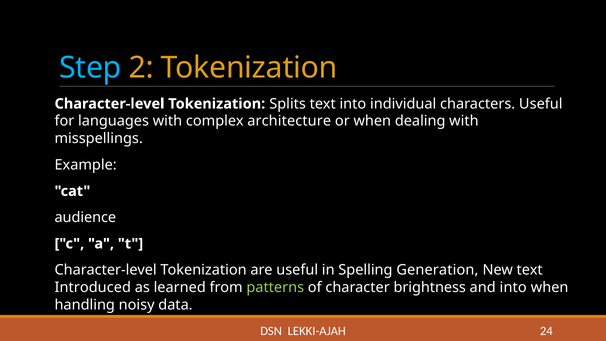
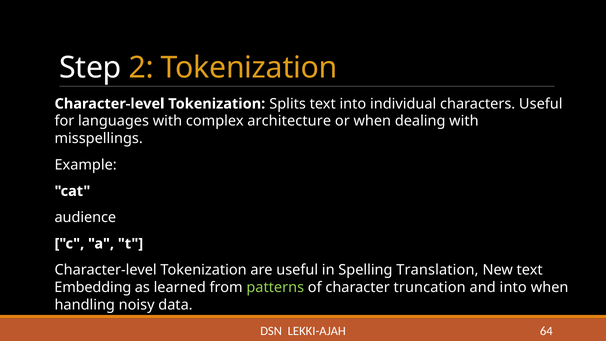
Step colour: light blue -> white
Generation: Generation -> Translation
Introduced: Introduced -> Embedding
brightness: brightness -> truncation
24: 24 -> 64
